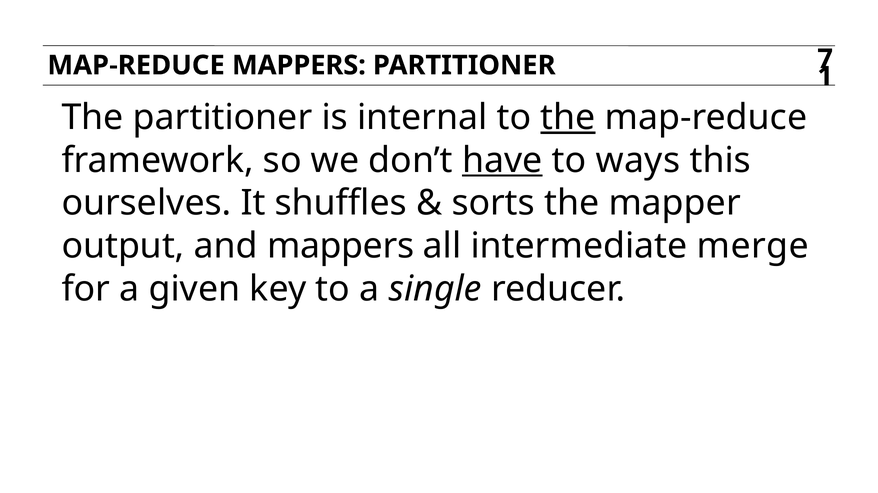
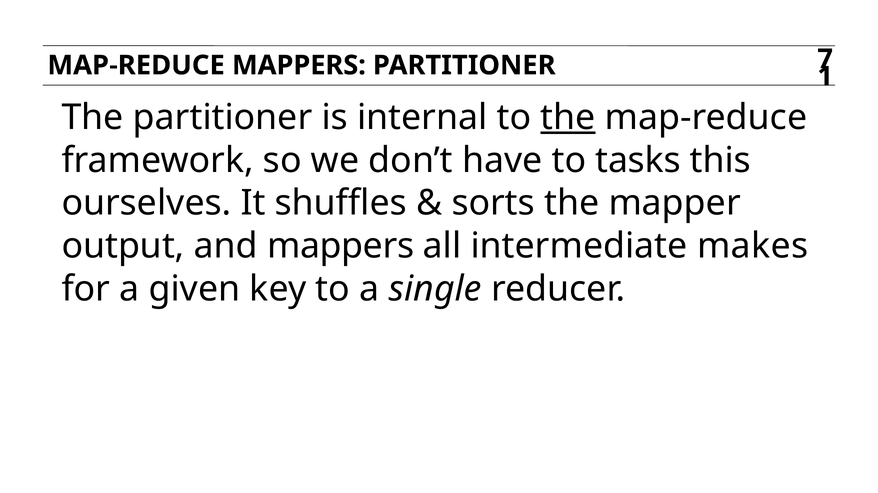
have underline: present -> none
ways: ways -> tasks
merge: merge -> makes
